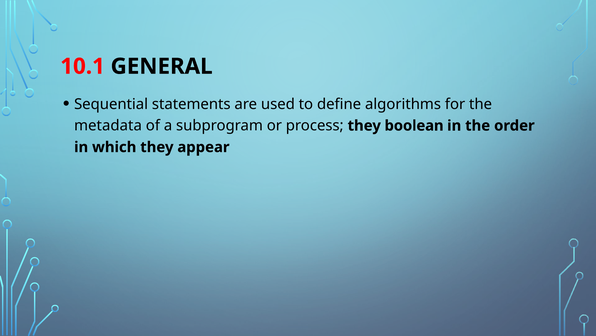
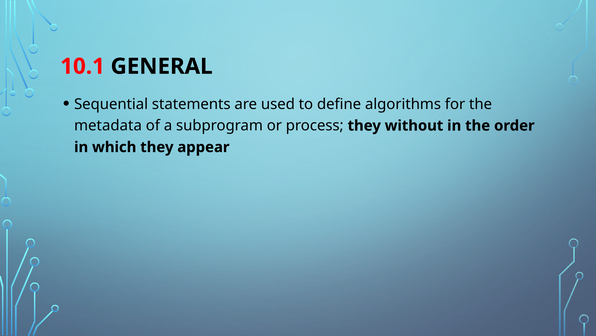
boolean: boolean -> without
